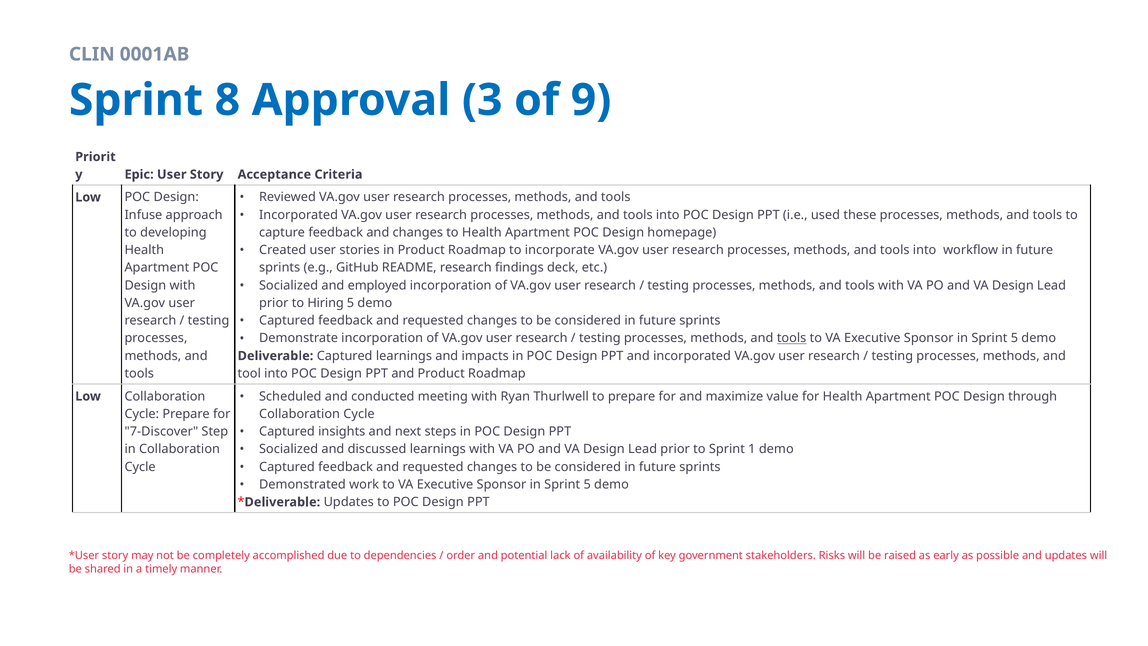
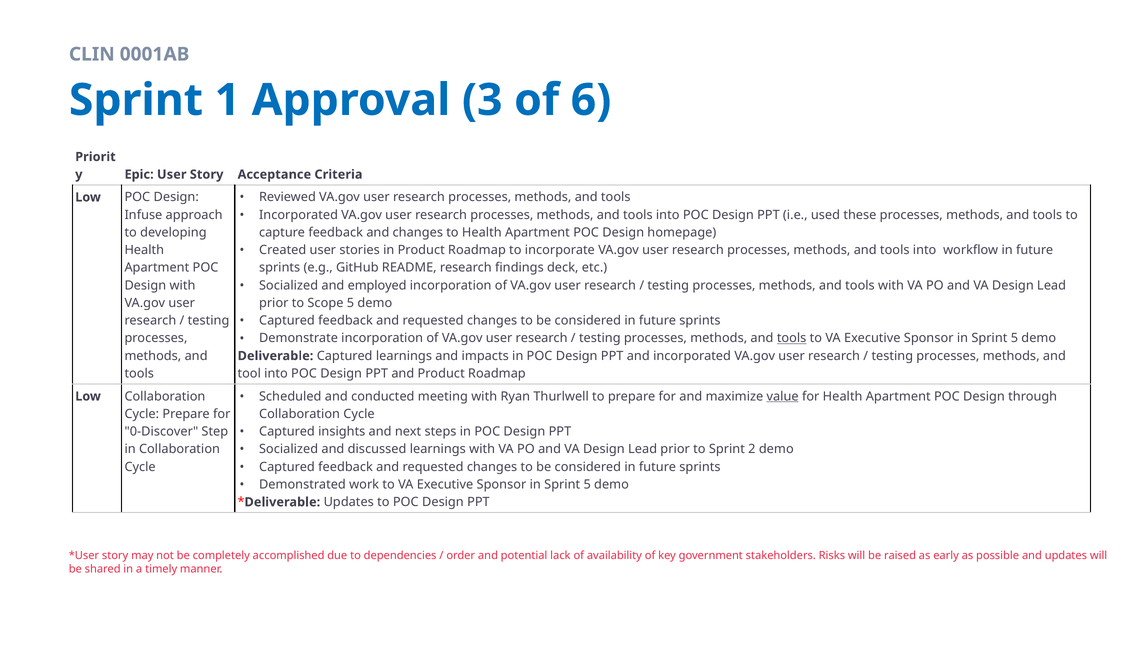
8: 8 -> 1
9: 9 -> 6
Hiring: Hiring -> Scope
value underline: none -> present
7-Discover: 7-Discover -> 0-Discover
1: 1 -> 2
